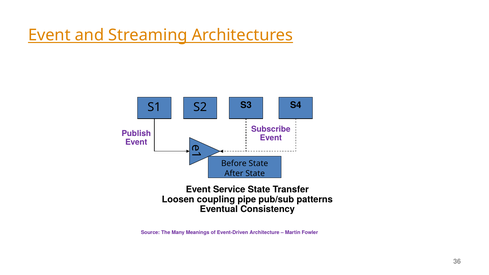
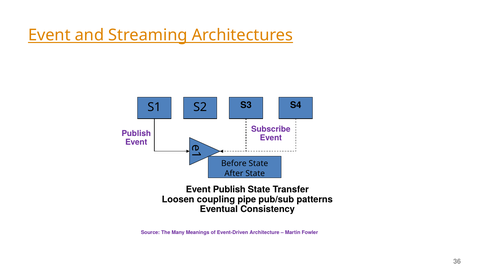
Event Service: Service -> Publish
